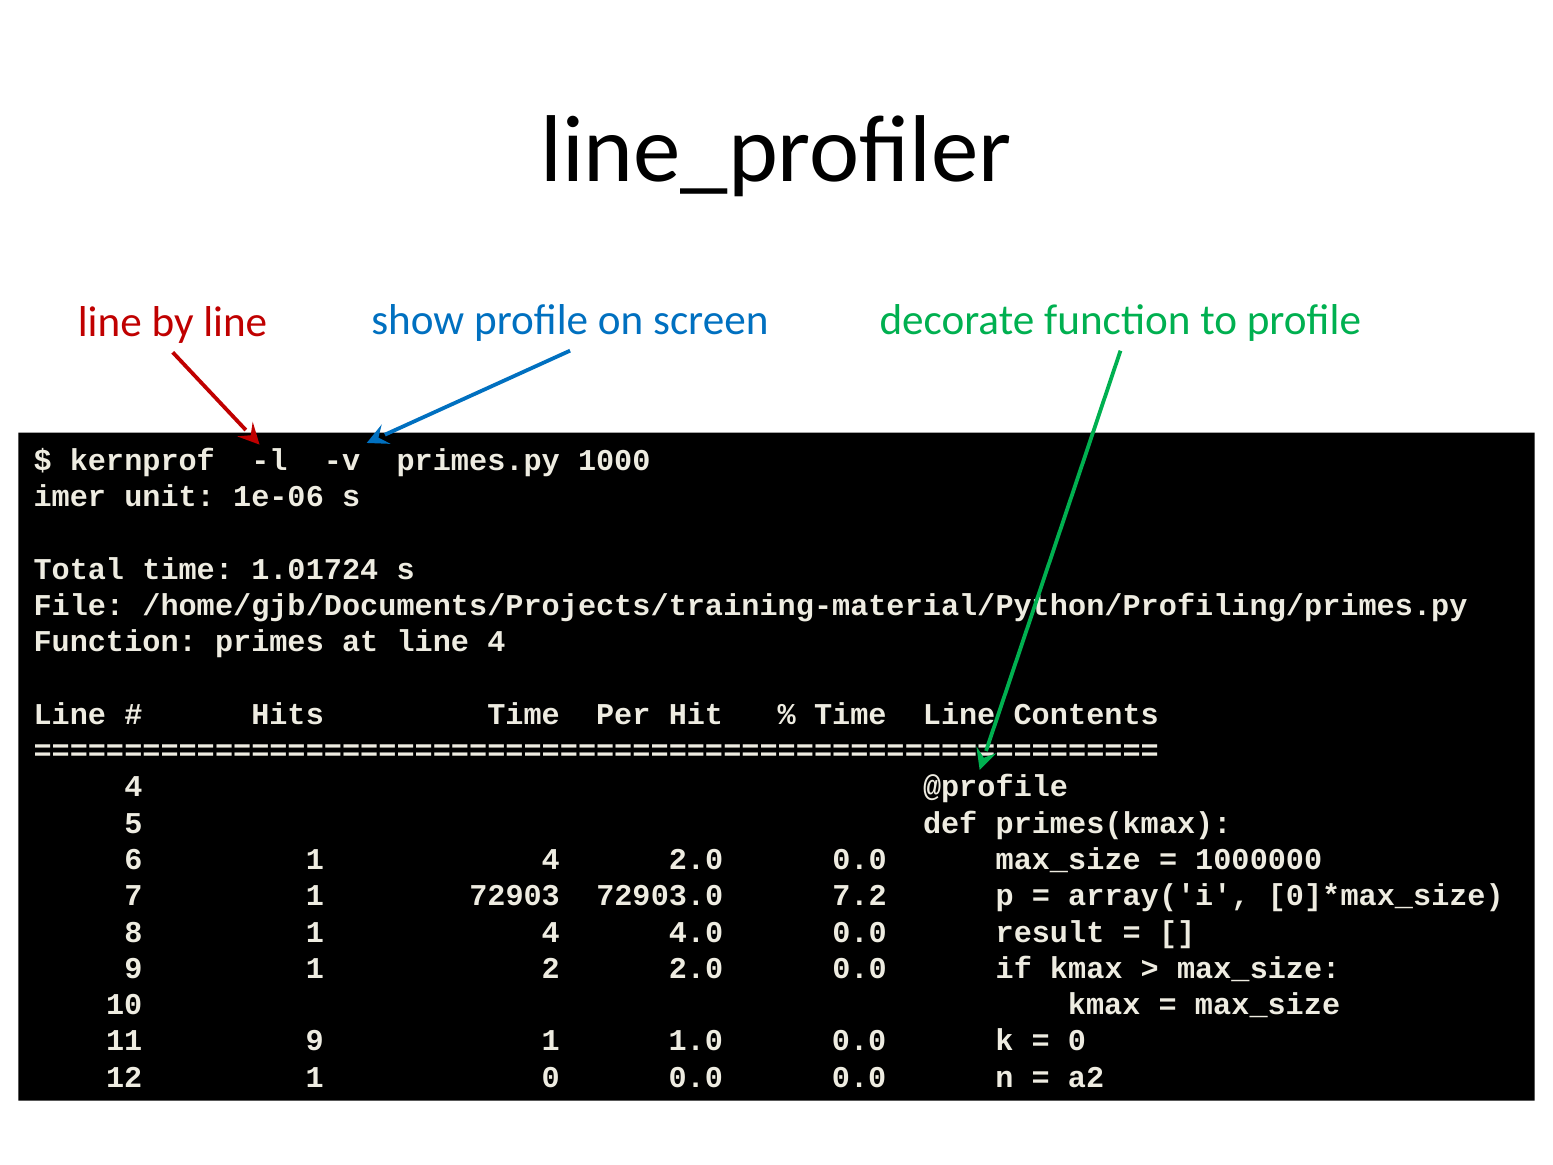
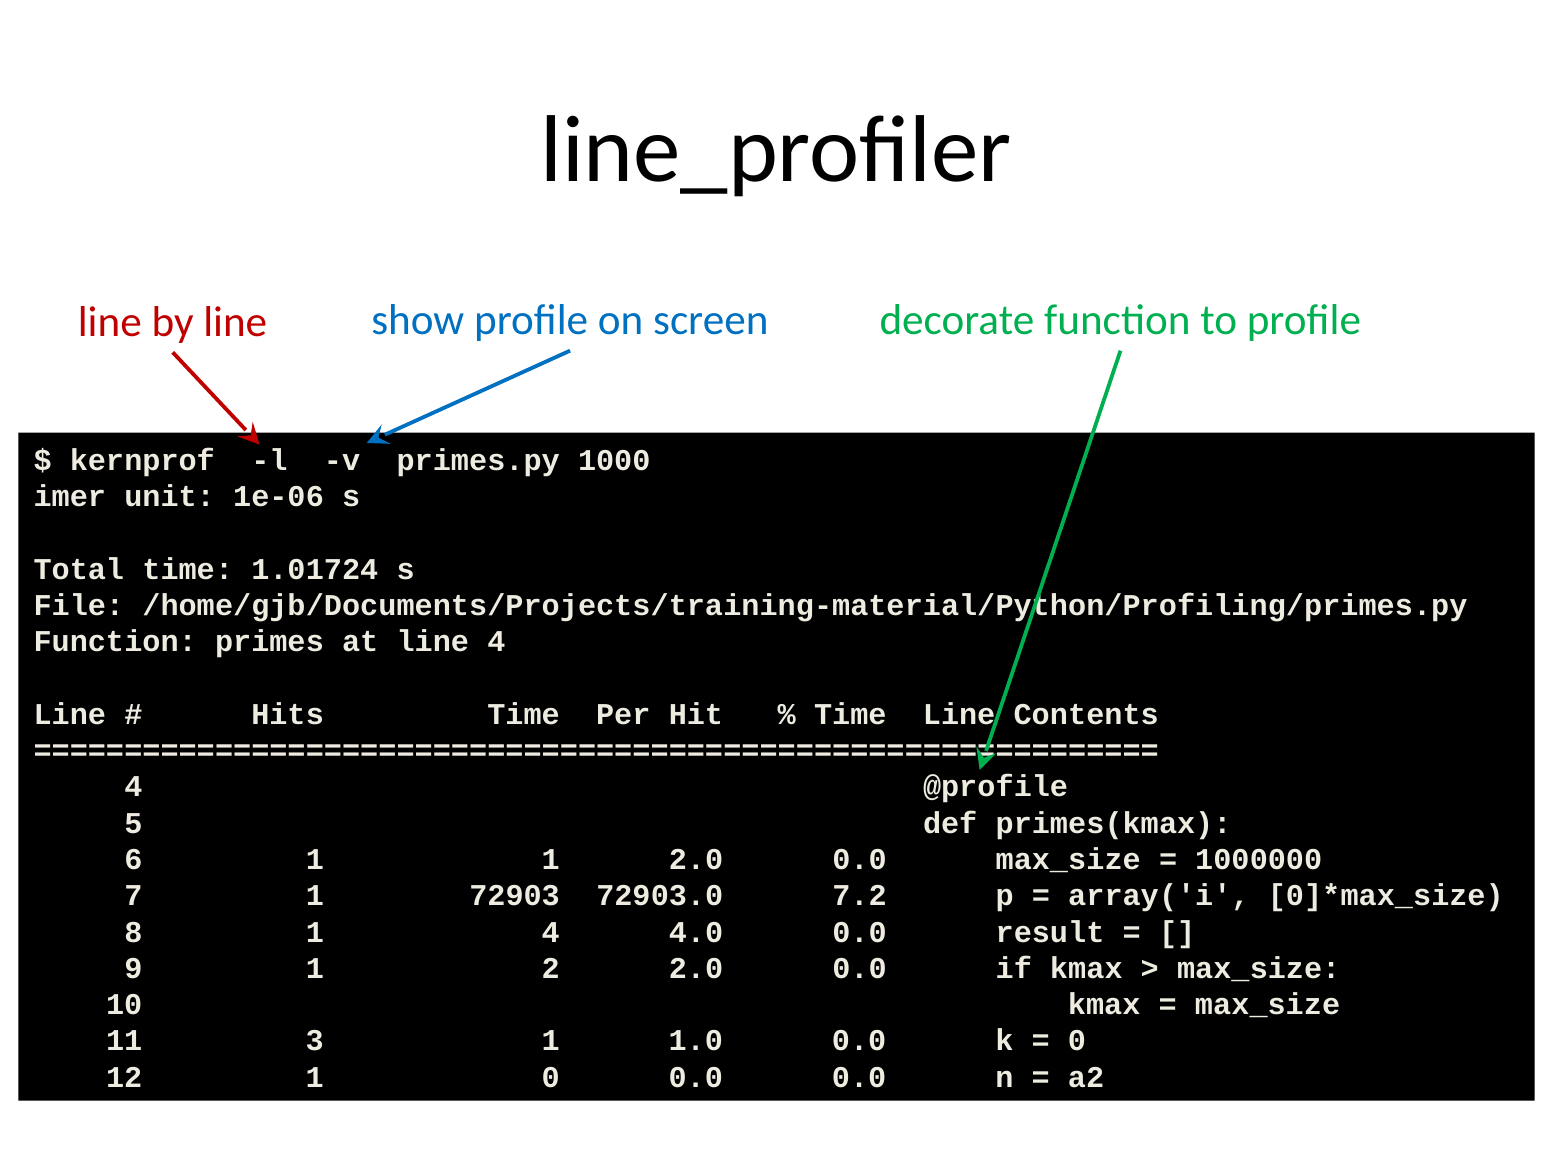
6 1 4: 4 -> 1
11 9: 9 -> 3
